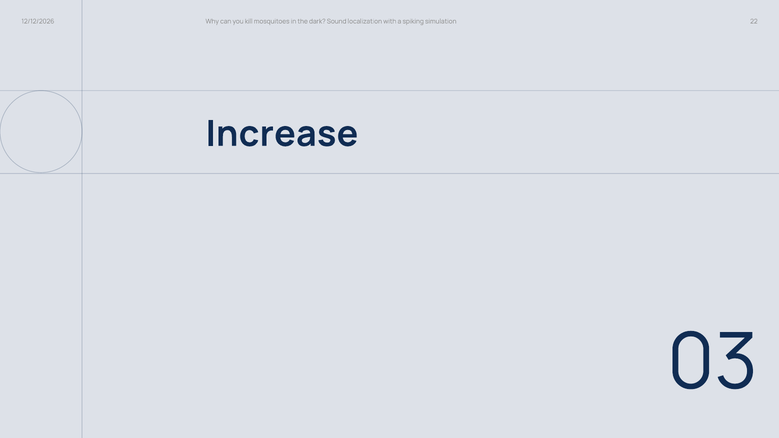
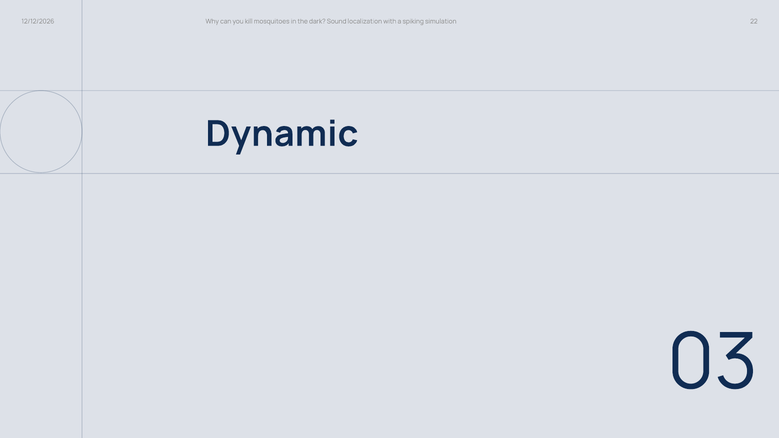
Increase: Increase -> Dynamic
